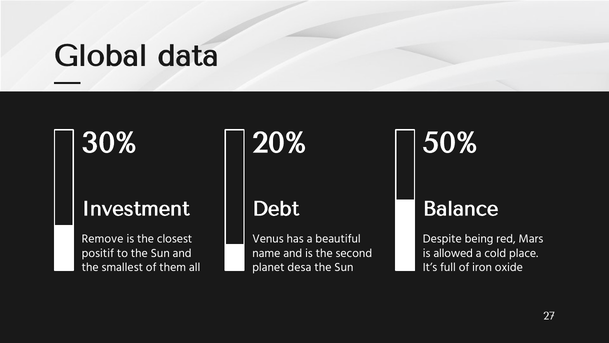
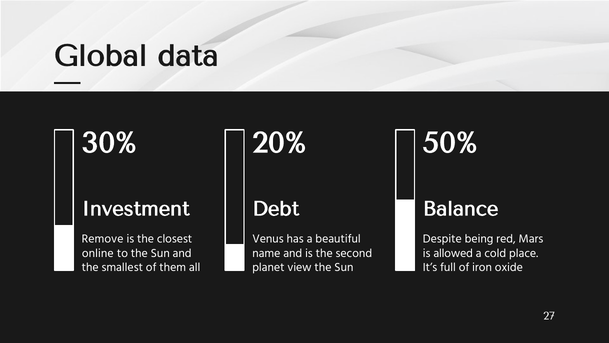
positif: positif -> online
desa: desa -> view
